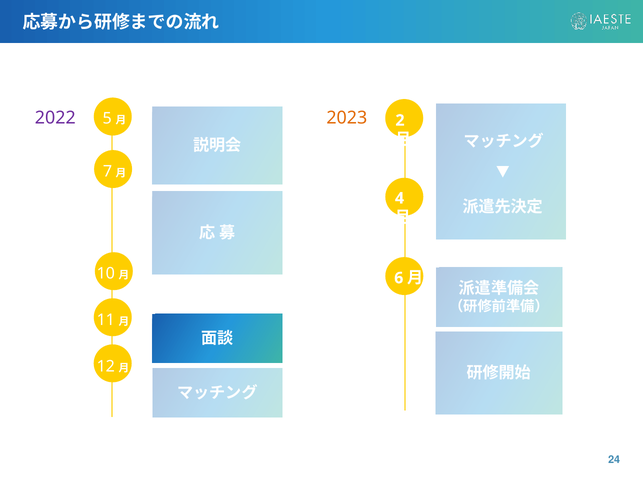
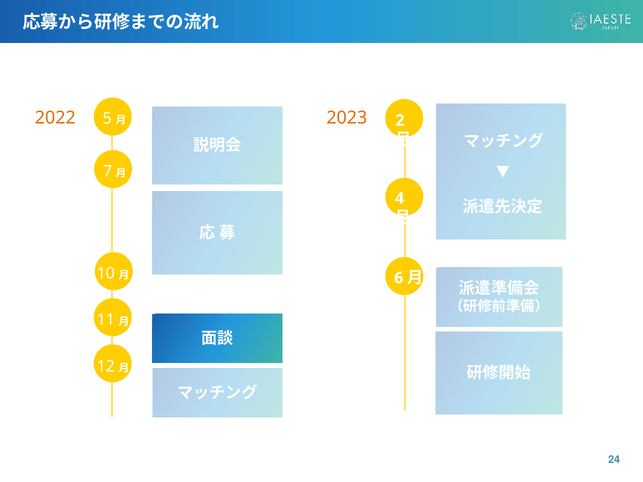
2022 colour: purple -> orange
